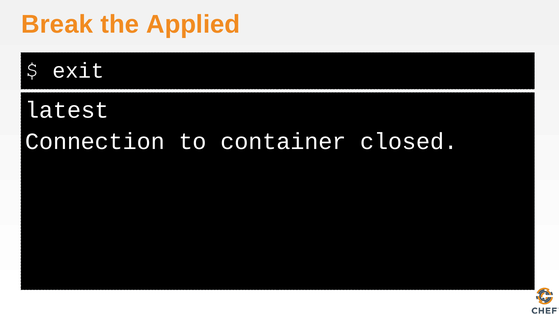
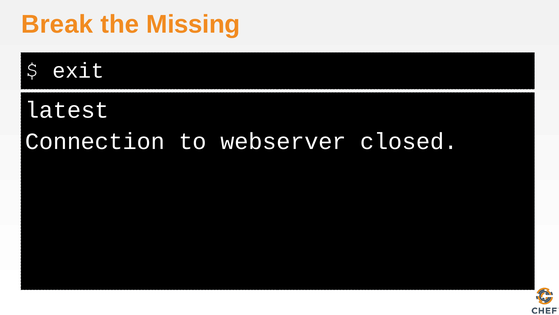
Applied: Applied -> Missing
container: container -> webserver
